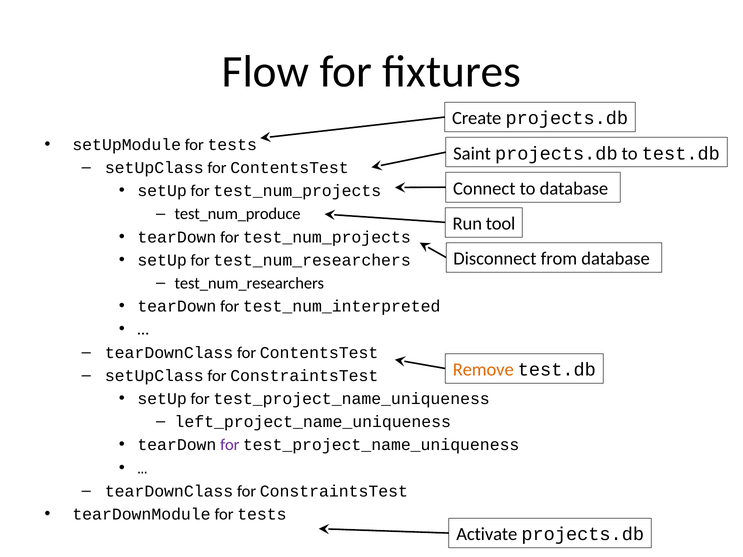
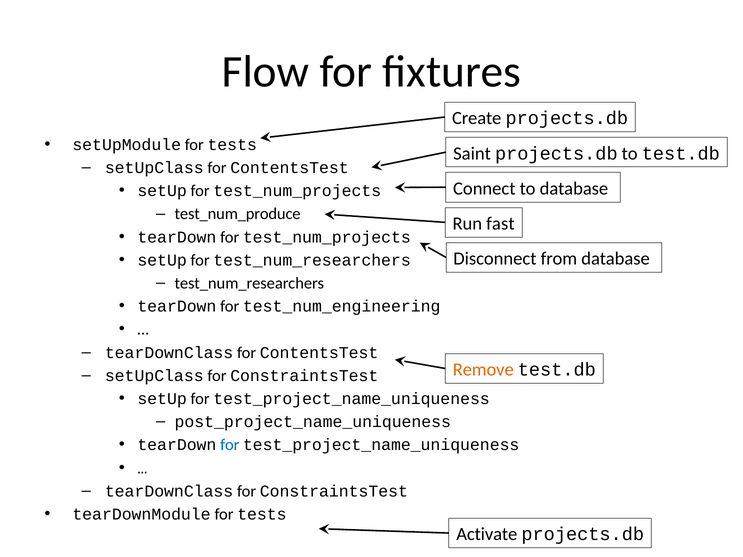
tool: tool -> fast
test_num_interpreted: test_num_interpreted -> test_num_engineering
left_project_name_uniqueness: left_project_name_uniqueness -> post_project_name_uniqueness
for at (230, 445) colour: purple -> blue
